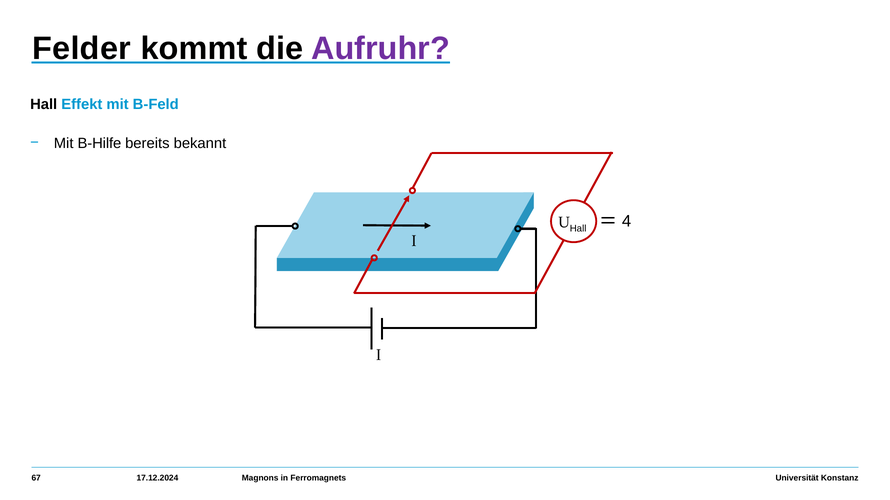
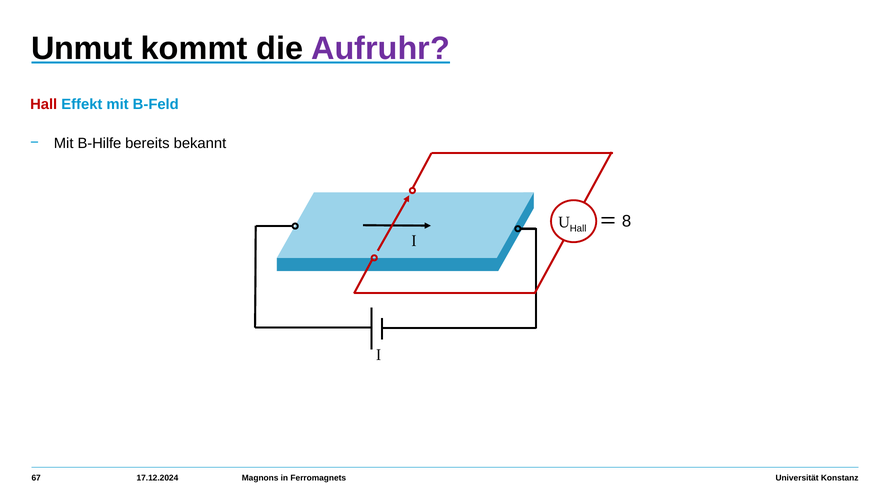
Felder: Felder -> Unmut
Hall at (44, 104) colour: black -> red
4: 4 -> 8
